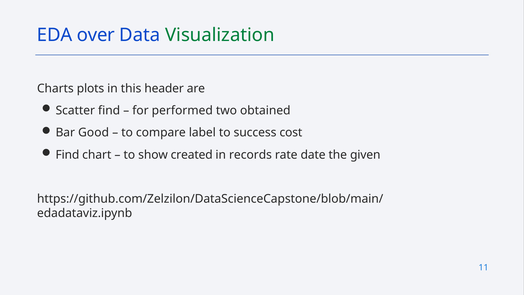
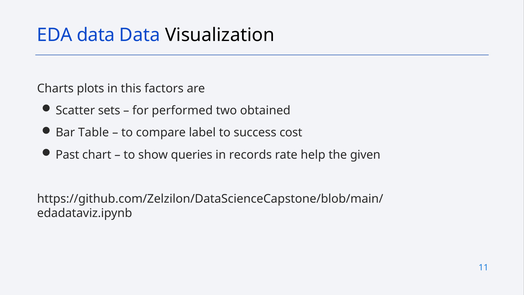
EDA over: over -> data
Visualization colour: green -> black
header: header -> factors
Scatter find: find -> sets
Good: Good -> Table
Find at (67, 155): Find -> Past
created: created -> queries
date: date -> help
